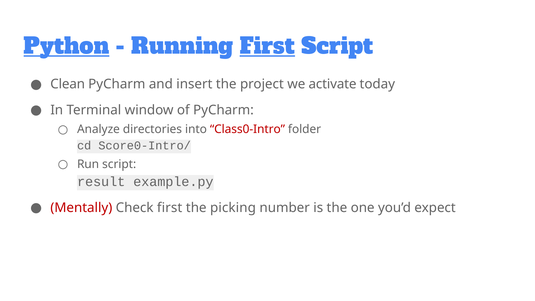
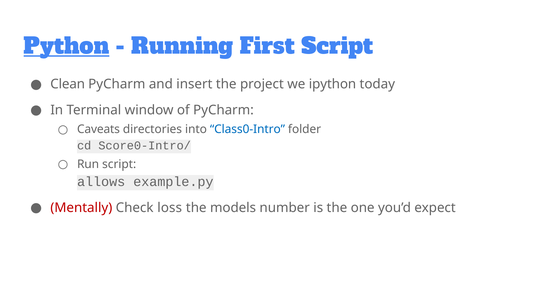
First at (267, 46) underline: present -> none
activate: activate -> ipython
Analyze: Analyze -> Caveats
Class0-Intro colour: red -> blue
result: result -> allows
Check first: first -> loss
picking: picking -> models
